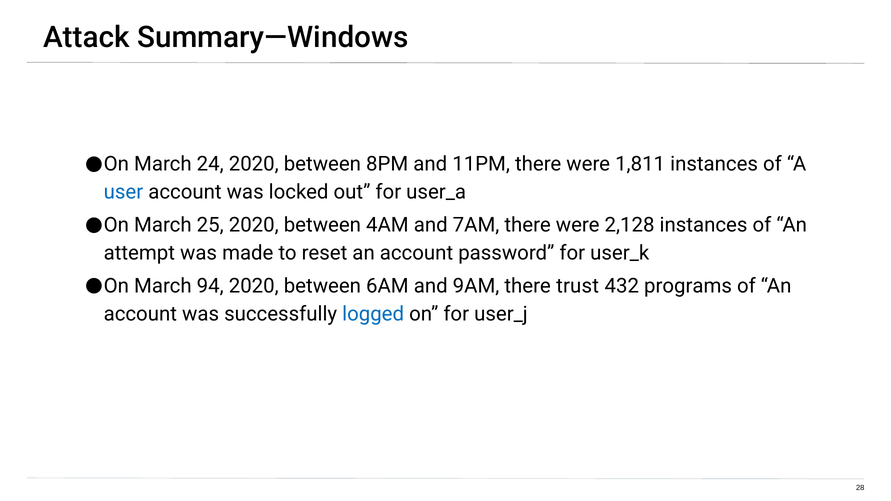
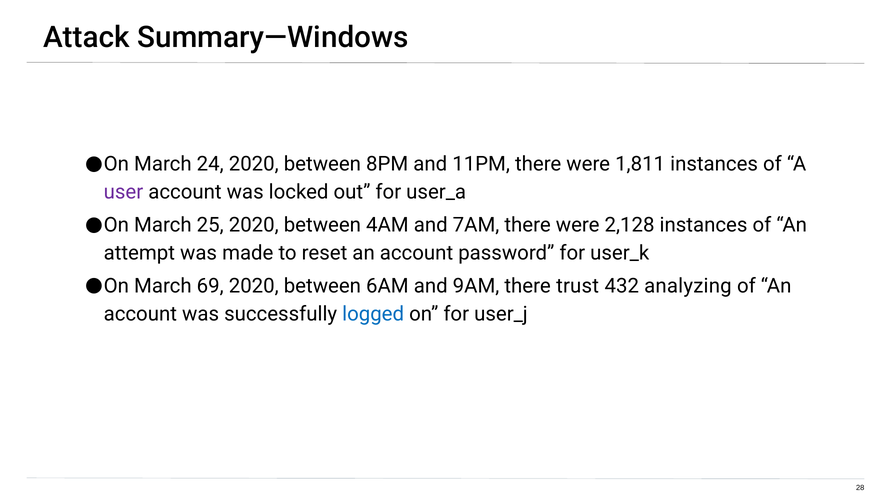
user colour: blue -> purple
94: 94 -> 69
programs: programs -> analyzing
